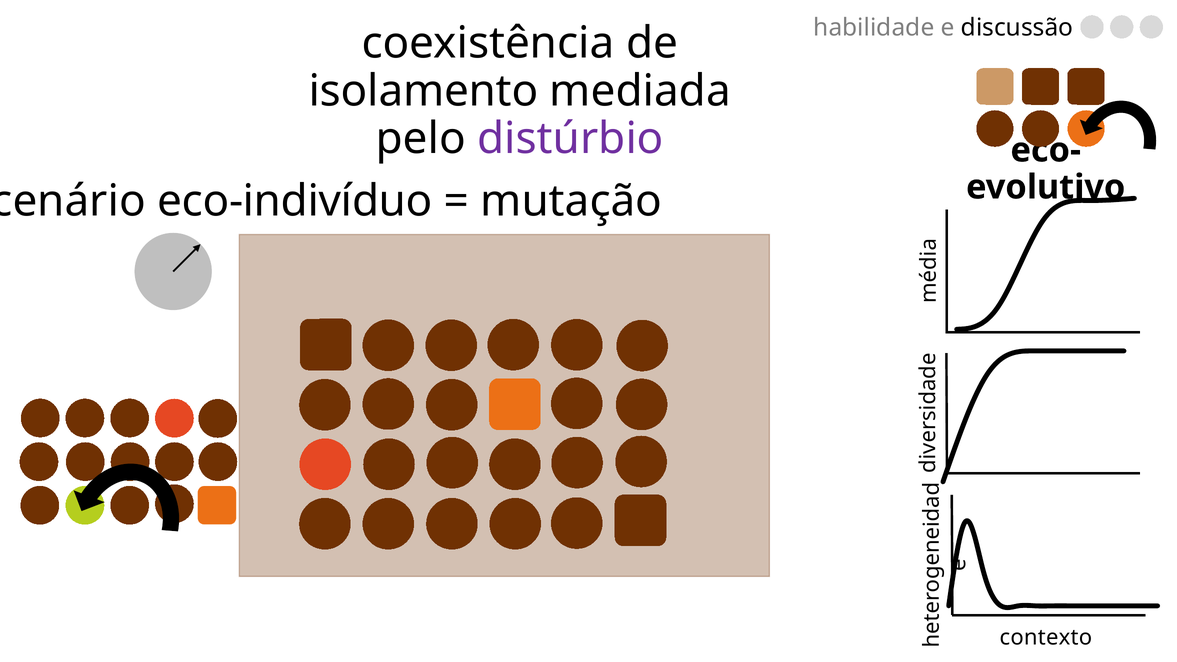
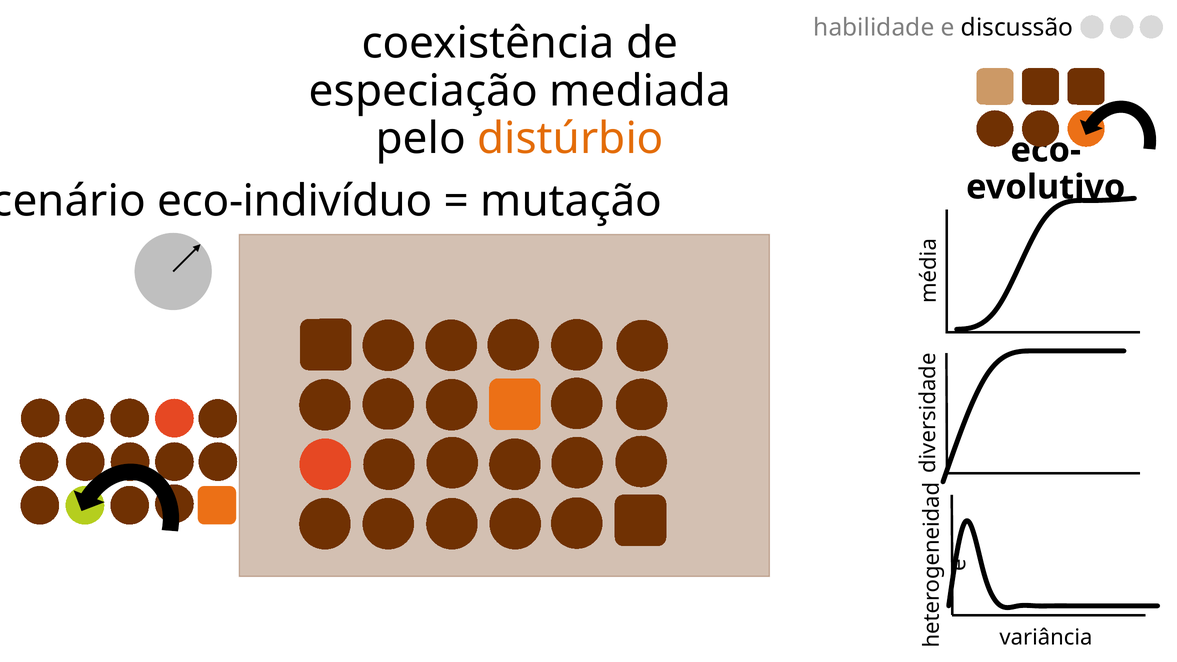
isolamento: isolamento -> especiação
distúrbio colour: purple -> orange
contexto: contexto -> variância
